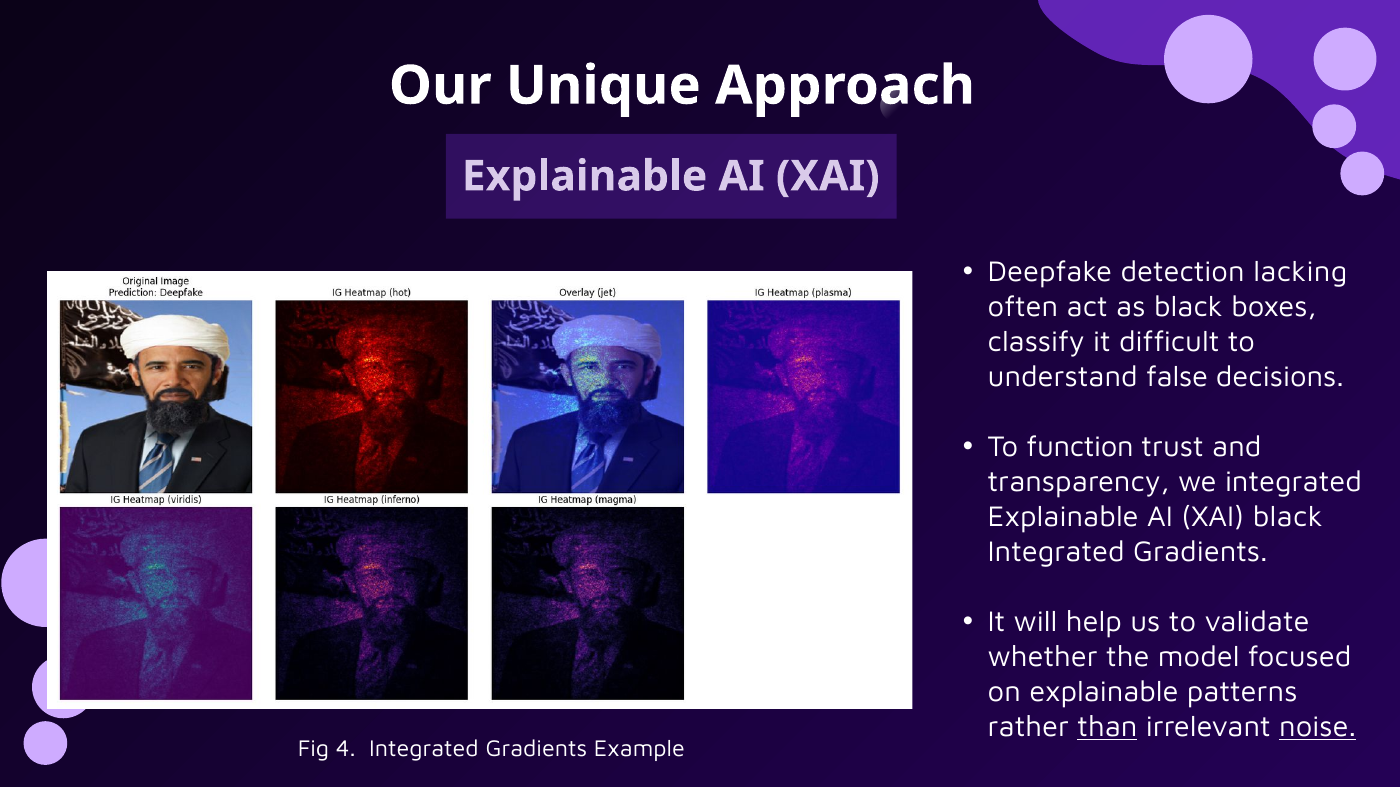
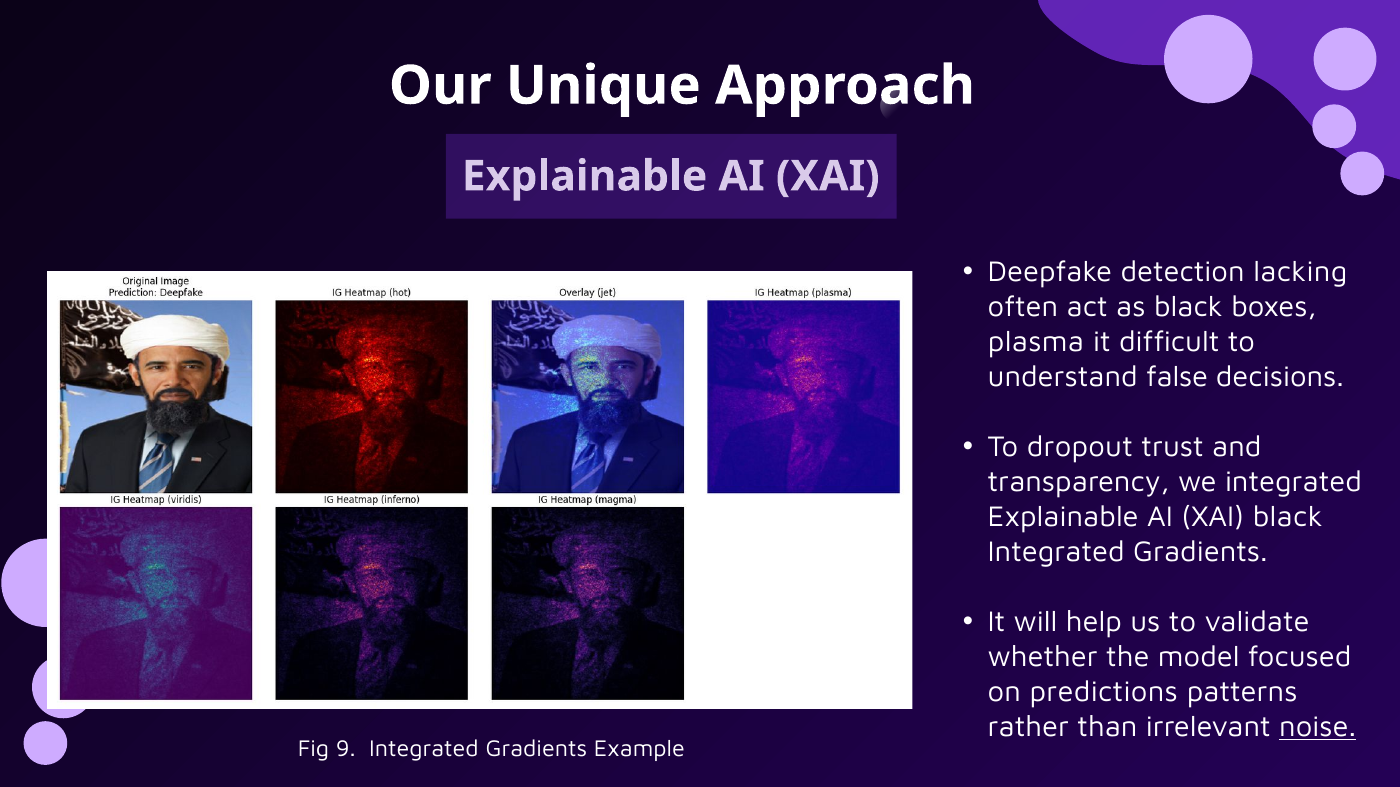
classify: classify -> plasma
function: function -> dropout
on explainable: explainable -> predictions
than underline: present -> none
4: 4 -> 9
